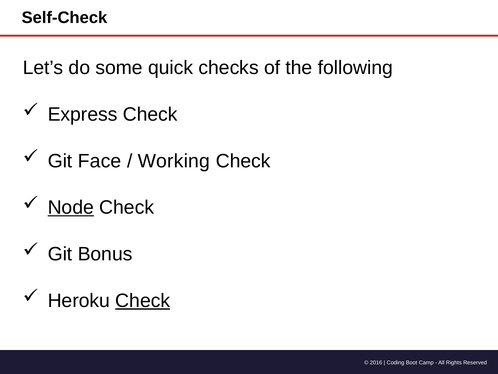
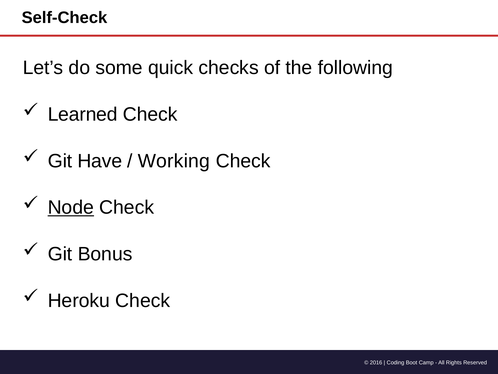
Express: Express -> Learned
Face: Face -> Have
Check at (143, 300) underline: present -> none
